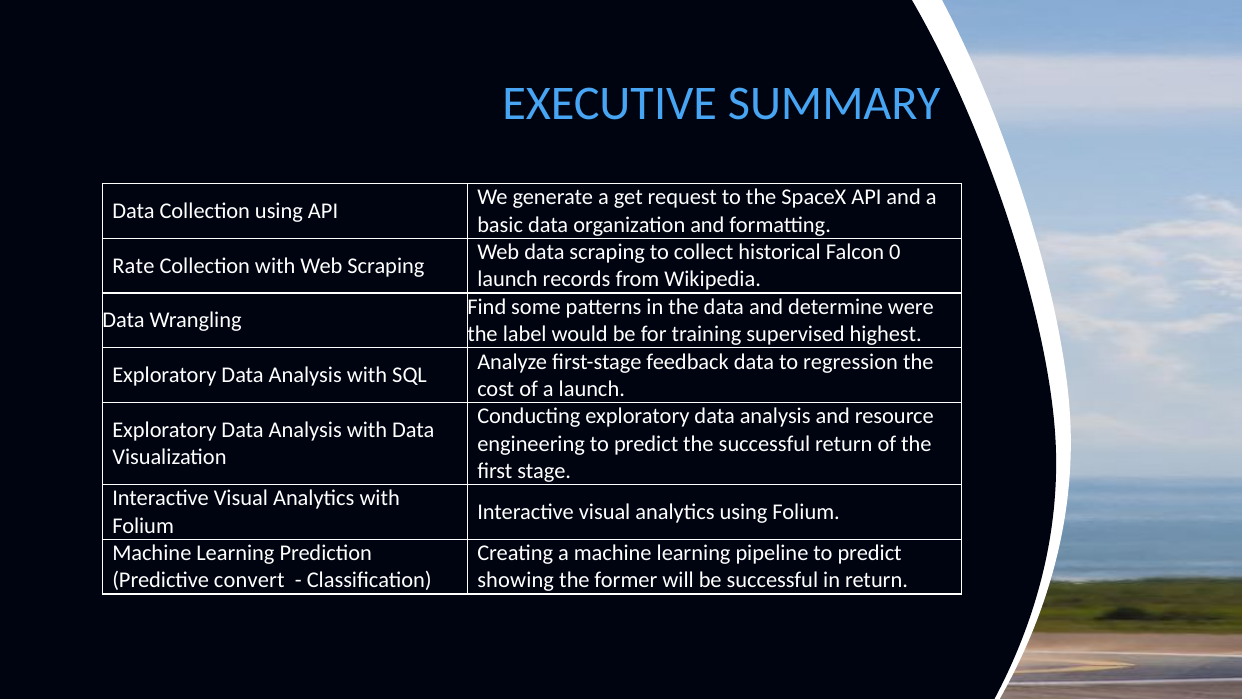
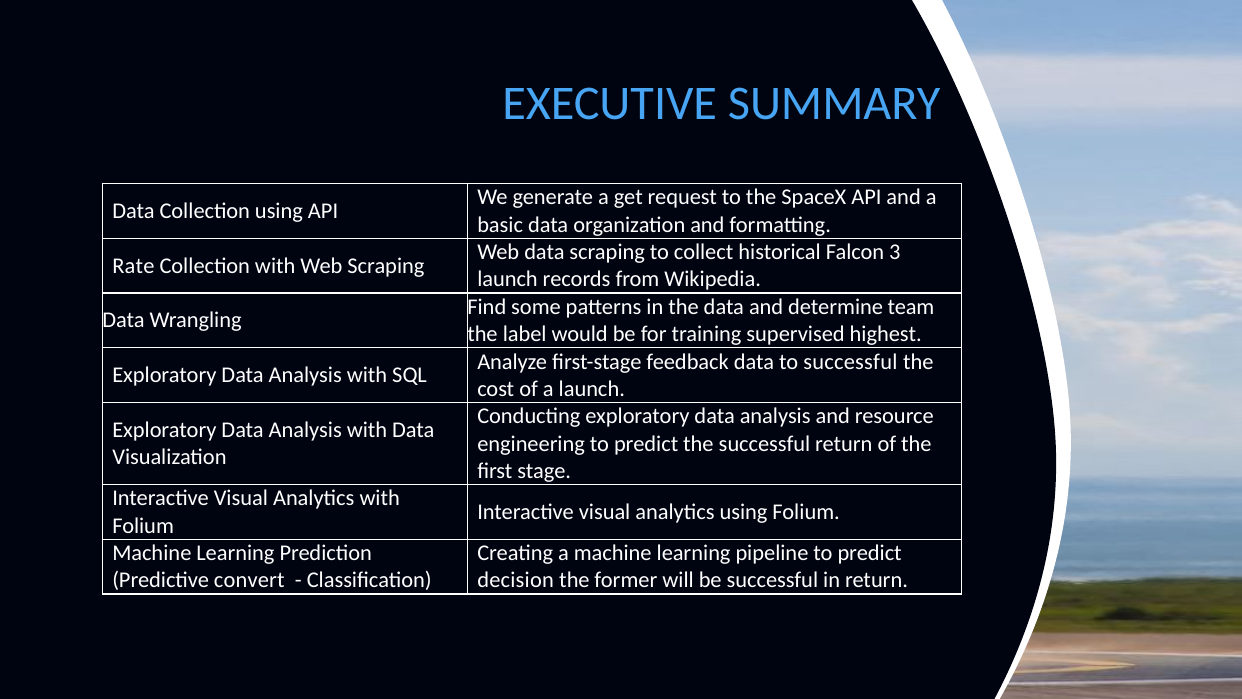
0: 0 -> 3
were: were -> team
to regression: regression -> successful
showing: showing -> decision
